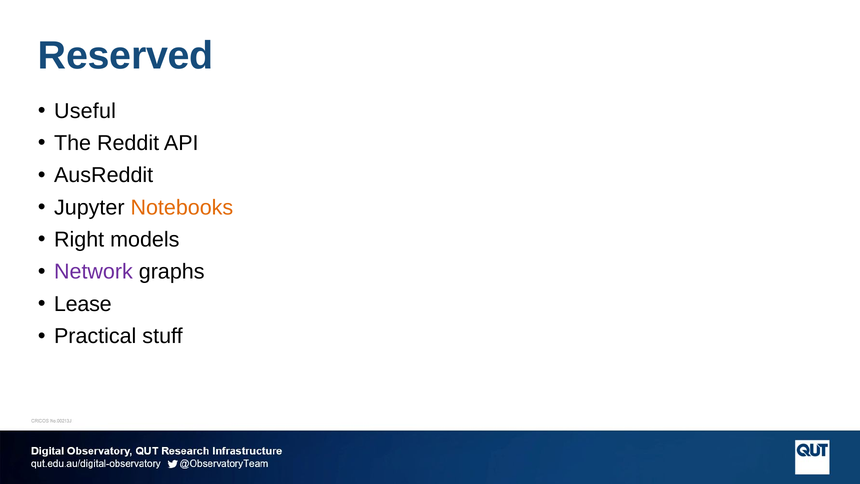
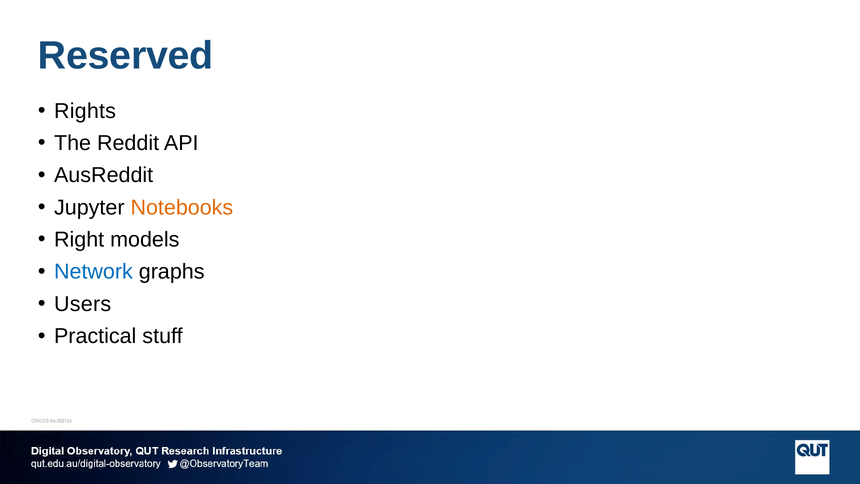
Useful: Useful -> Rights
Network colour: purple -> blue
Lease: Lease -> Users
